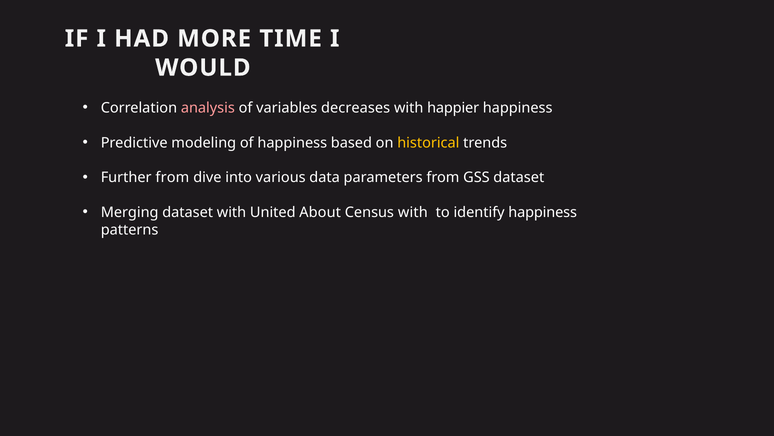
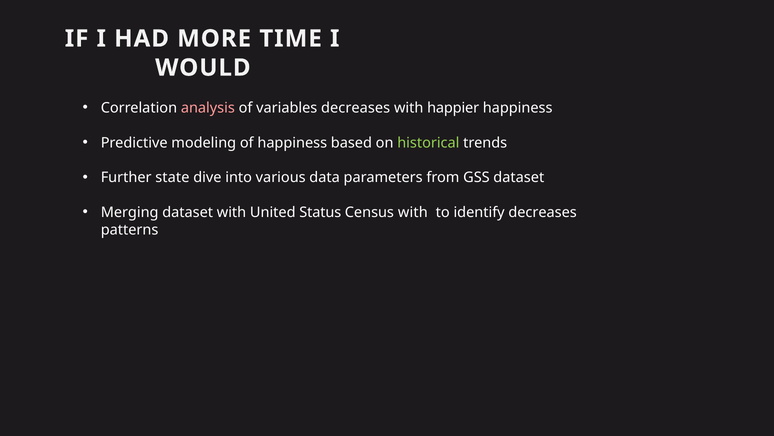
historical colour: yellow -> light green
Further from: from -> state
About: About -> Status
identify happiness: happiness -> decreases
